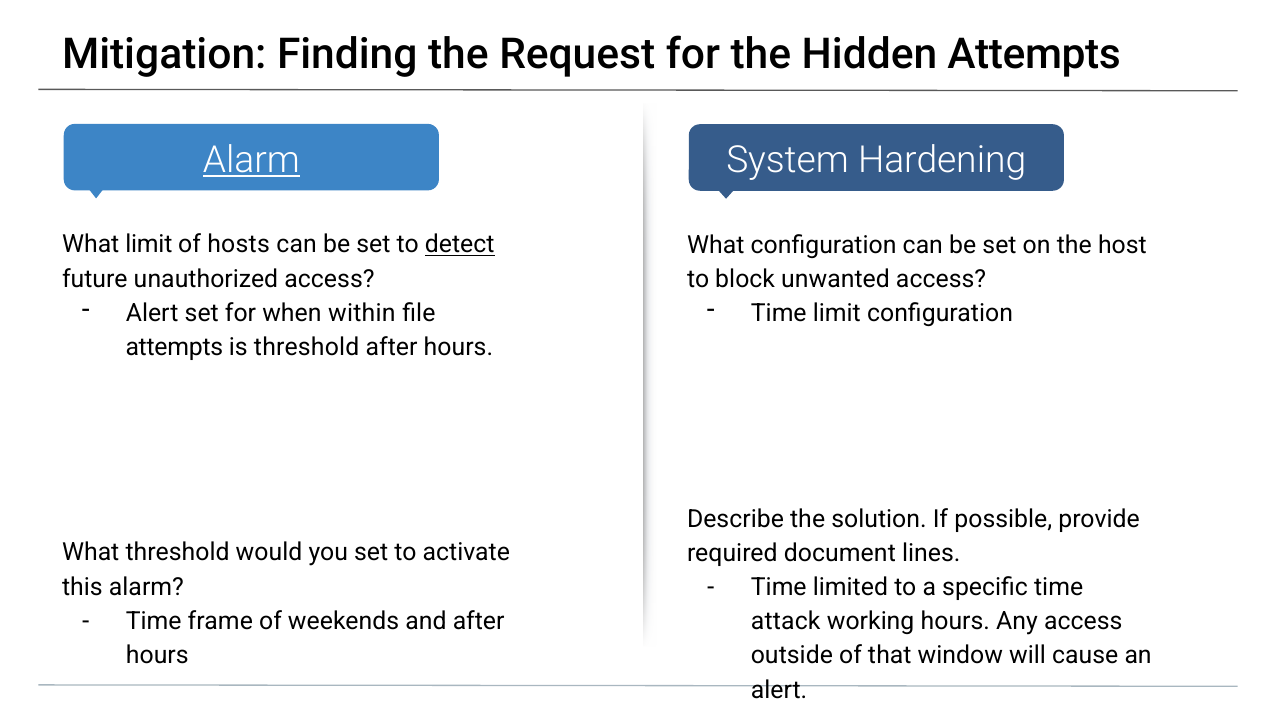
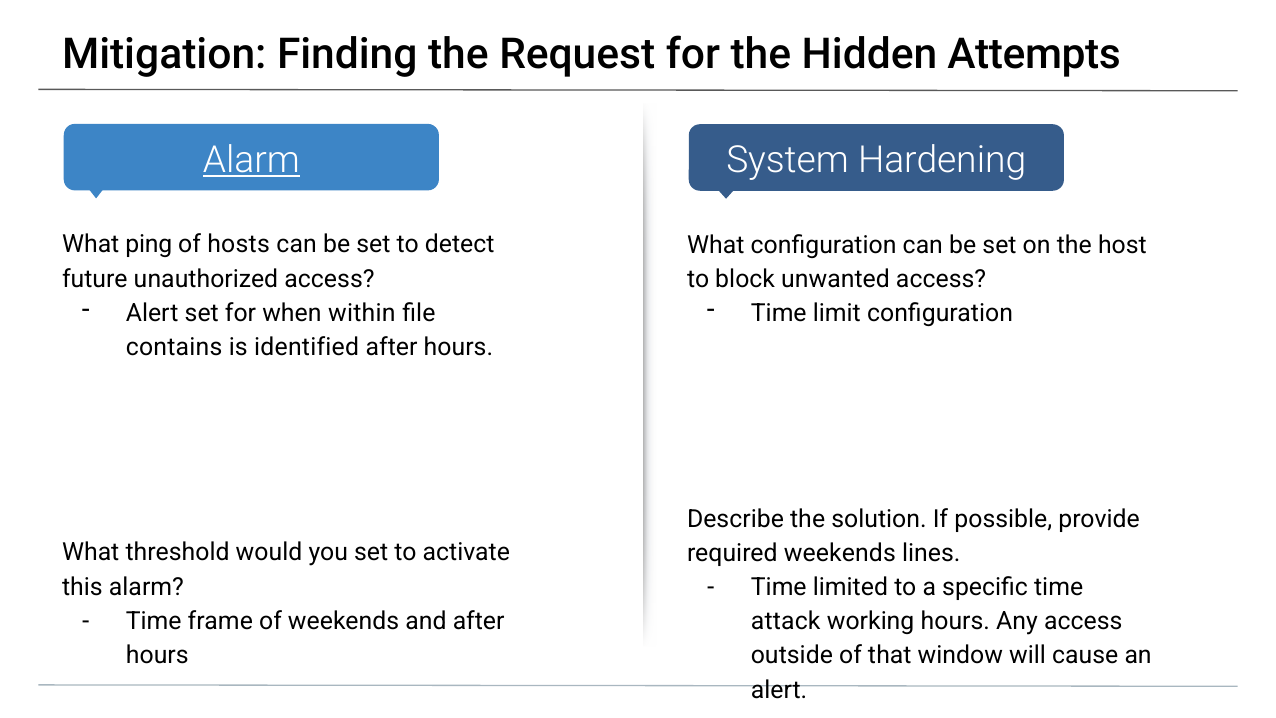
What limit: limit -> ping
detect underline: present -> none
attempts at (174, 347): attempts -> contains
is threshold: threshold -> identified
required document: document -> weekends
